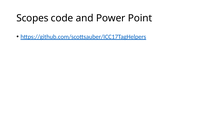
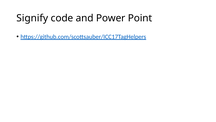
Scopes: Scopes -> Signify
